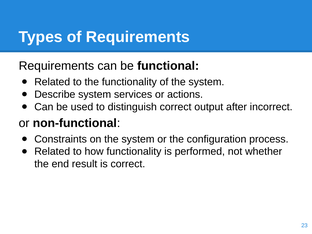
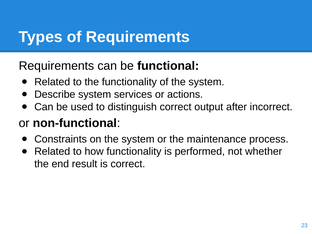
configuration: configuration -> maintenance
